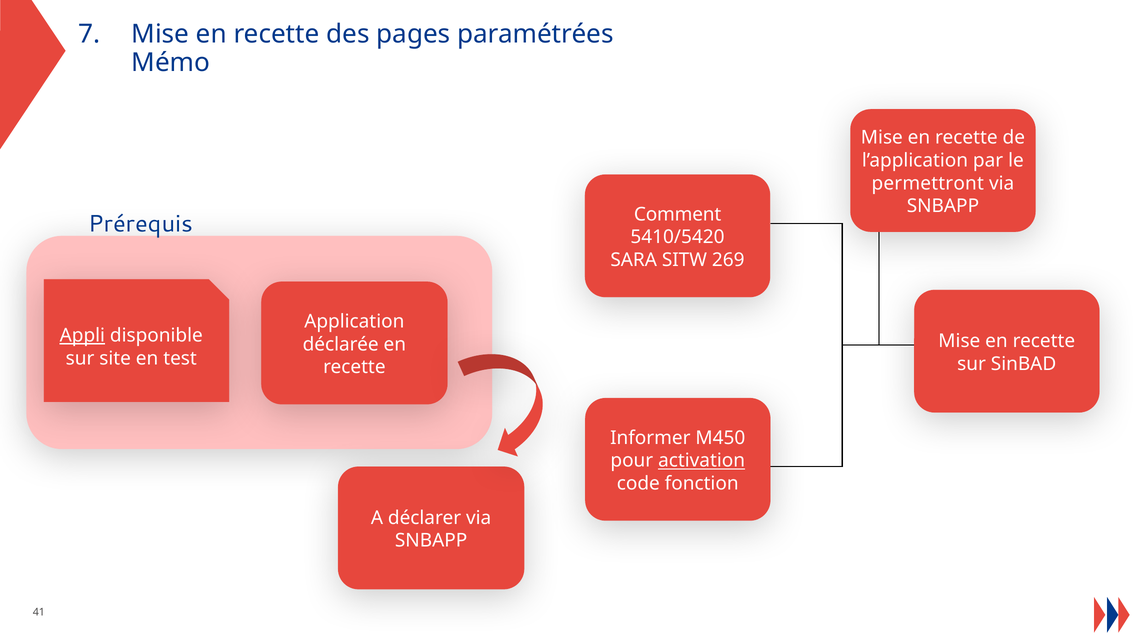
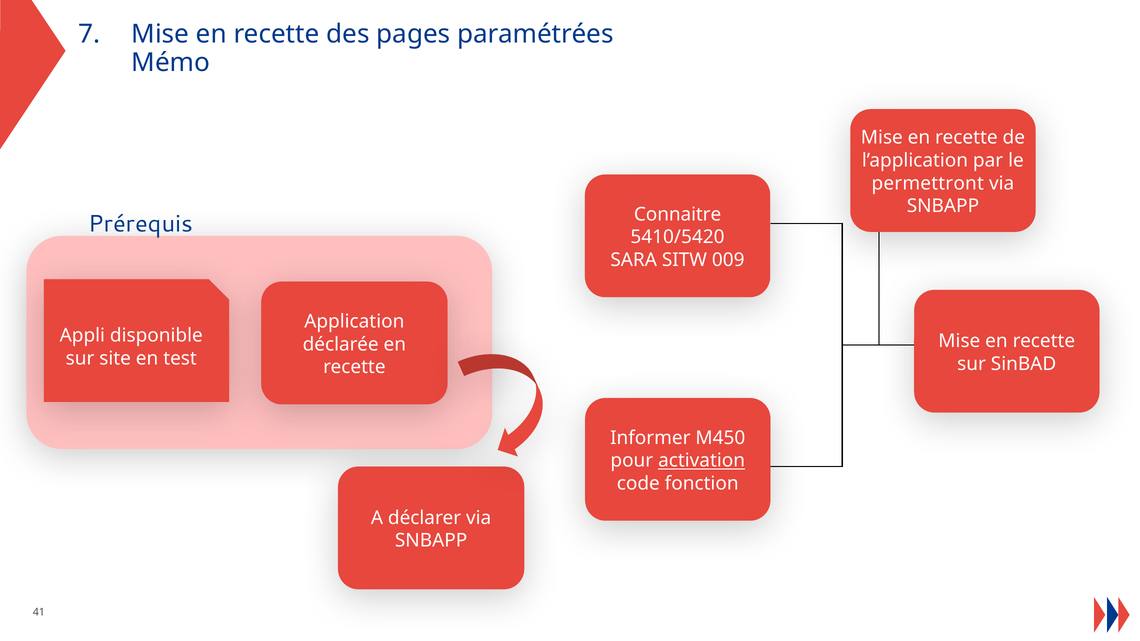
Comment: Comment -> Connaitre
269: 269 -> 009
Appli underline: present -> none
